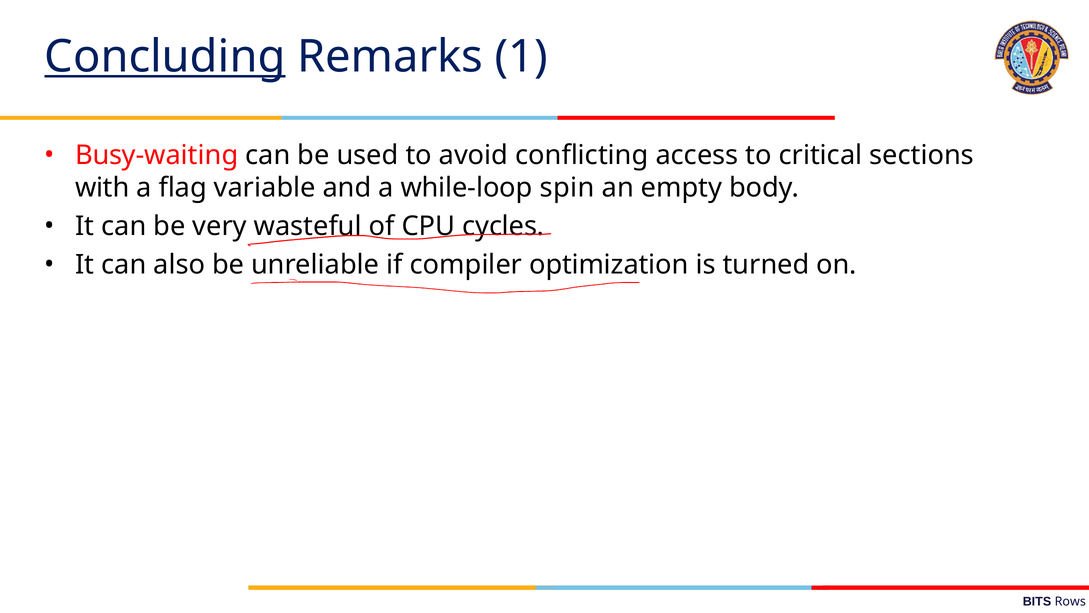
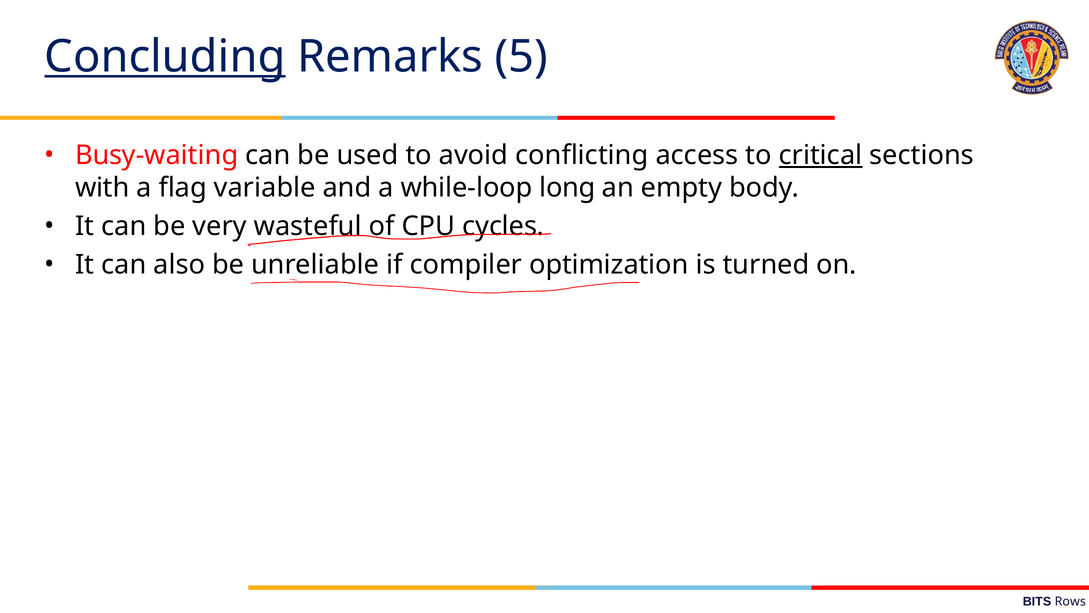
1: 1 -> 5
critical underline: none -> present
spin: spin -> long
